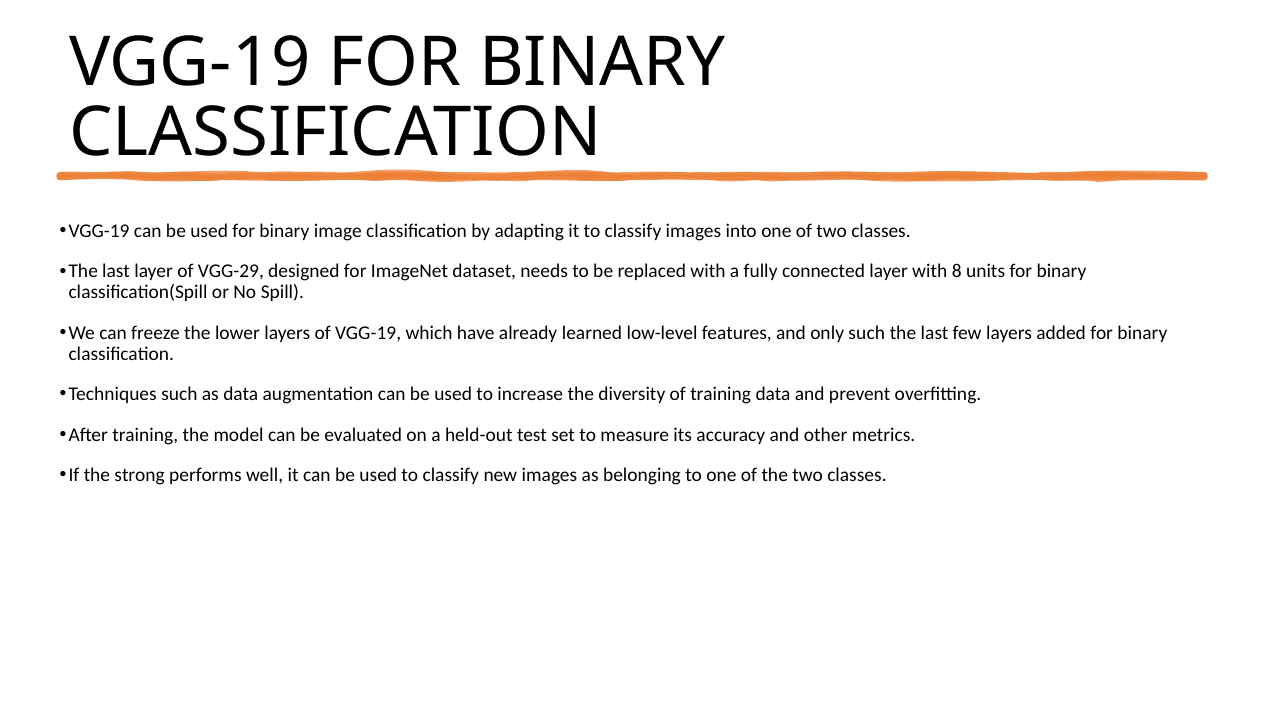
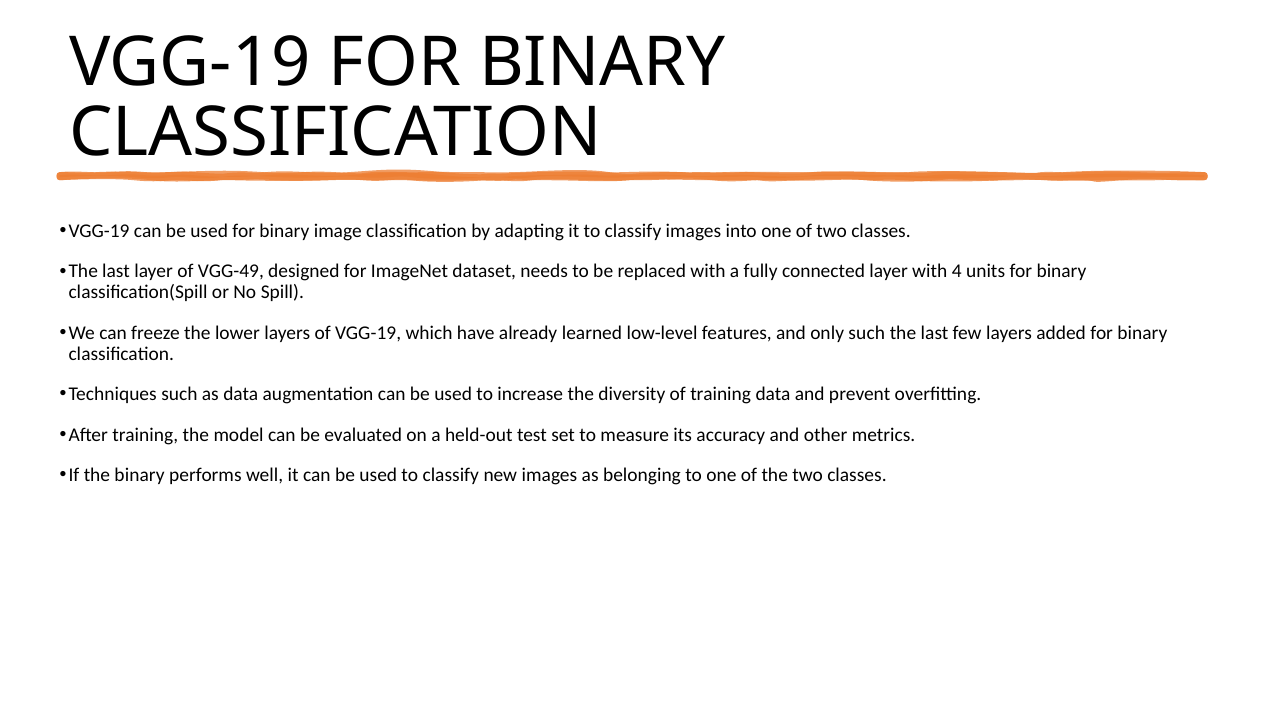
VGG-29: VGG-29 -> VGG-49
8: 8 -> 4
the strong: strong -> binary
